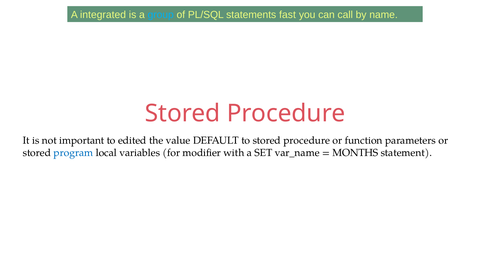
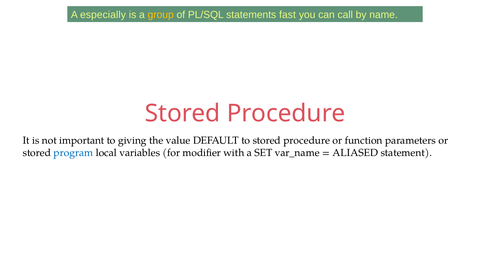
integrated: integrated -> especially
group colour: light blue -> yellow
edited: edited -> giving
MONTHS: MONTHS -> ALIASED
